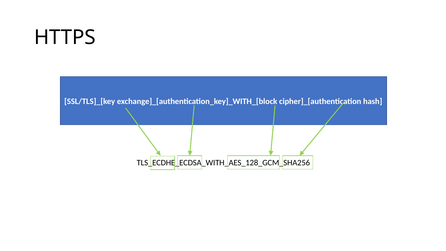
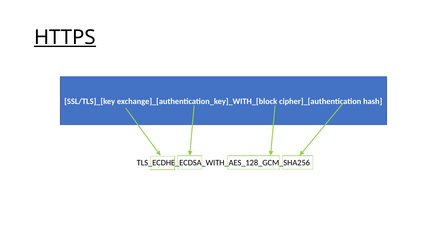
HTTPS underline: none -> present
